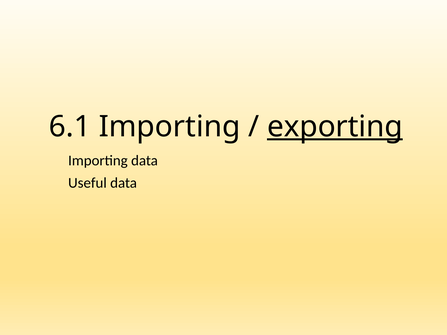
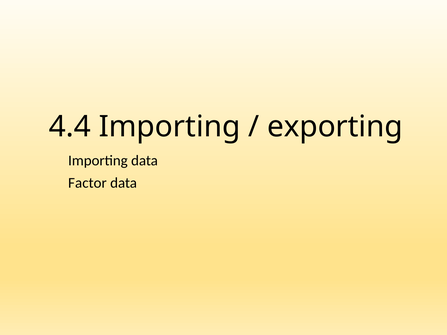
6.1: 6.1 -> 4.4
exporting underline: present -> none
Useful: Useful -> Factor
